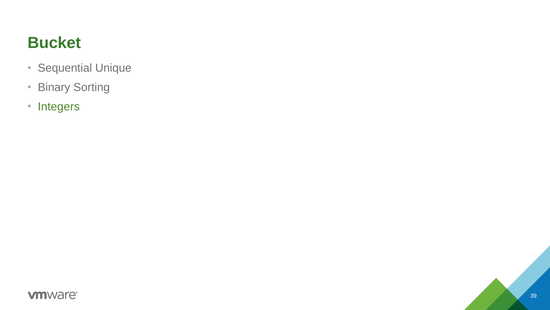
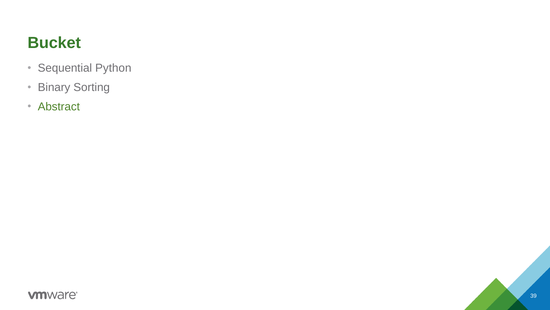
Unique: Unique -> Python
Integers: Integers -> Abstract
